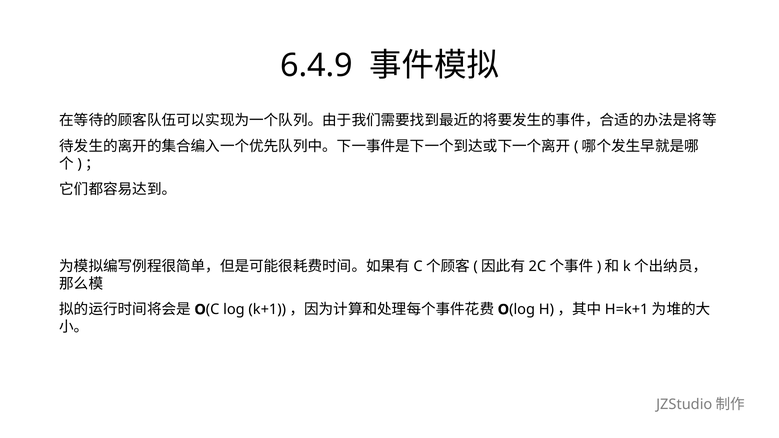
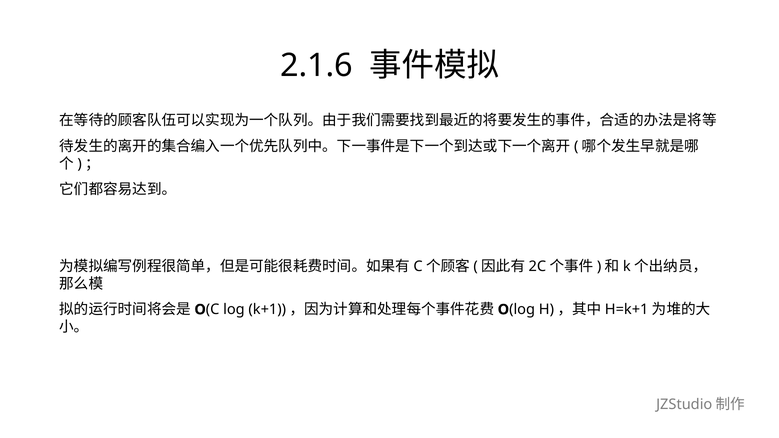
6.4.9: 6.4.9 -> 2.1.6
